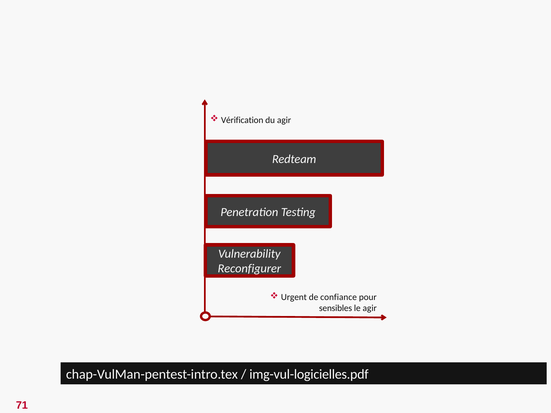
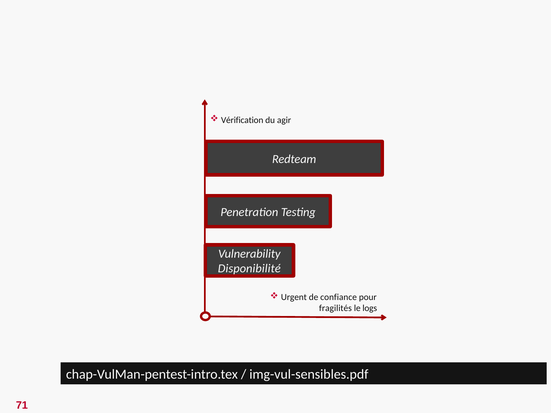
Reconfigurer: Reconfigurer -> Disponibilité
sensibles: sensibles -> fragilités
le agir: agir -> logs
img-vul-logicielles.pdf: img-vul-logicielles.pdf -> img-vul-sensibles.pdf
